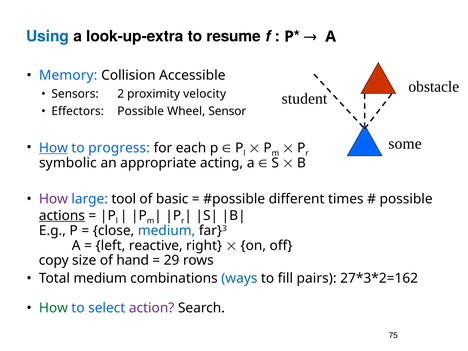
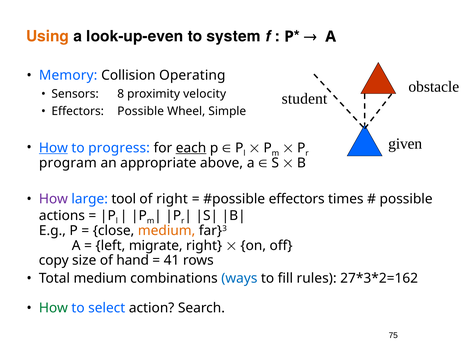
Using colour: blue -> orange
look-up-extra: look-up-extra -> look-up-even
resume: resume -> system
Accessible: Accessible -> Operating
2: 2 -> 8
Sensor: Sensor -> Simple
some: some -> given
each underline: none -> present
symbolic: symbolic -> program
acting: acting -> above
of basic: basic -> right
different at (297, 199): different -> effectors
actions underline: present -> none
medium at (167, 231) colour: blue -> orange
reactive: reactive -> migrate
29: 29 -> 41
pairs: pairs -> rules
action colour: purple -> black
